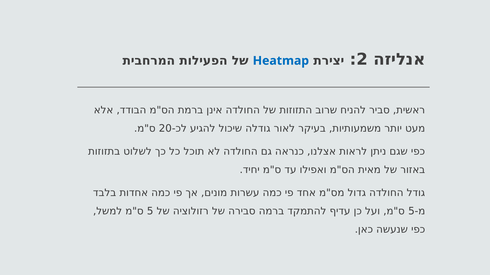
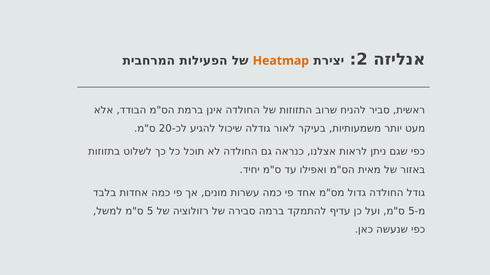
Heatmap colour: blue -> orange
